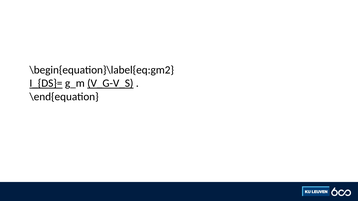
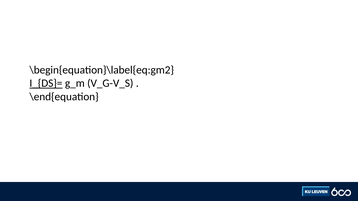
V_G-V_S underline: present -> none
